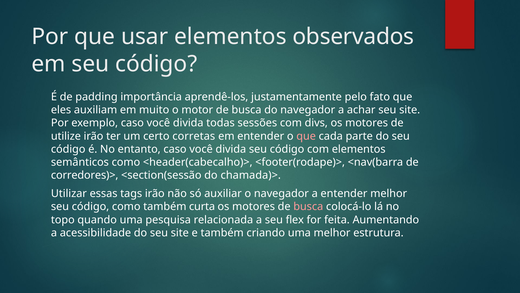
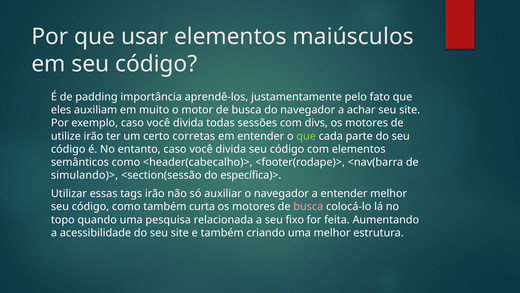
observados: observados -> maiúsculos
que at (306, 136) colour: pink -> light green
corredores)>: corredores)> -> simulando)>
chamada)>: chamada)> -> específica)>
flex: flex -> fixo
